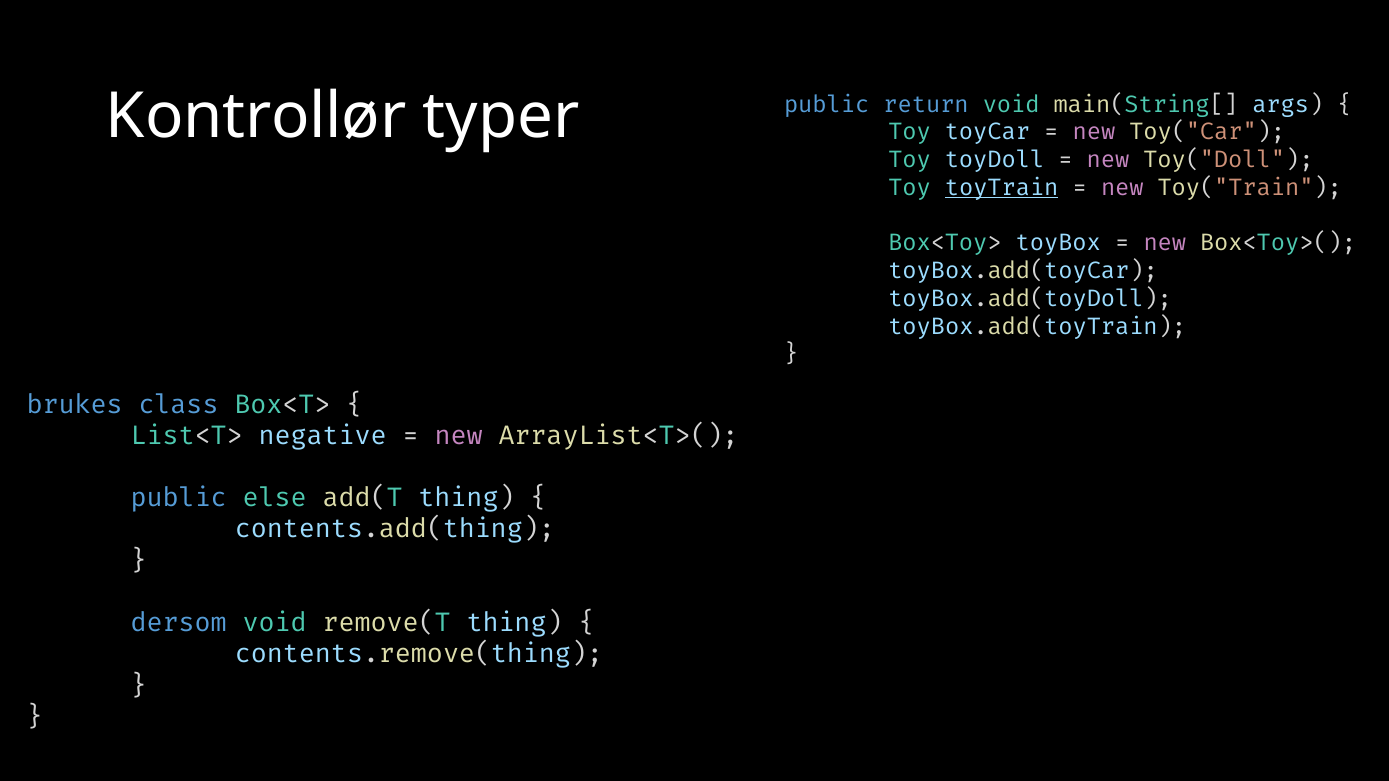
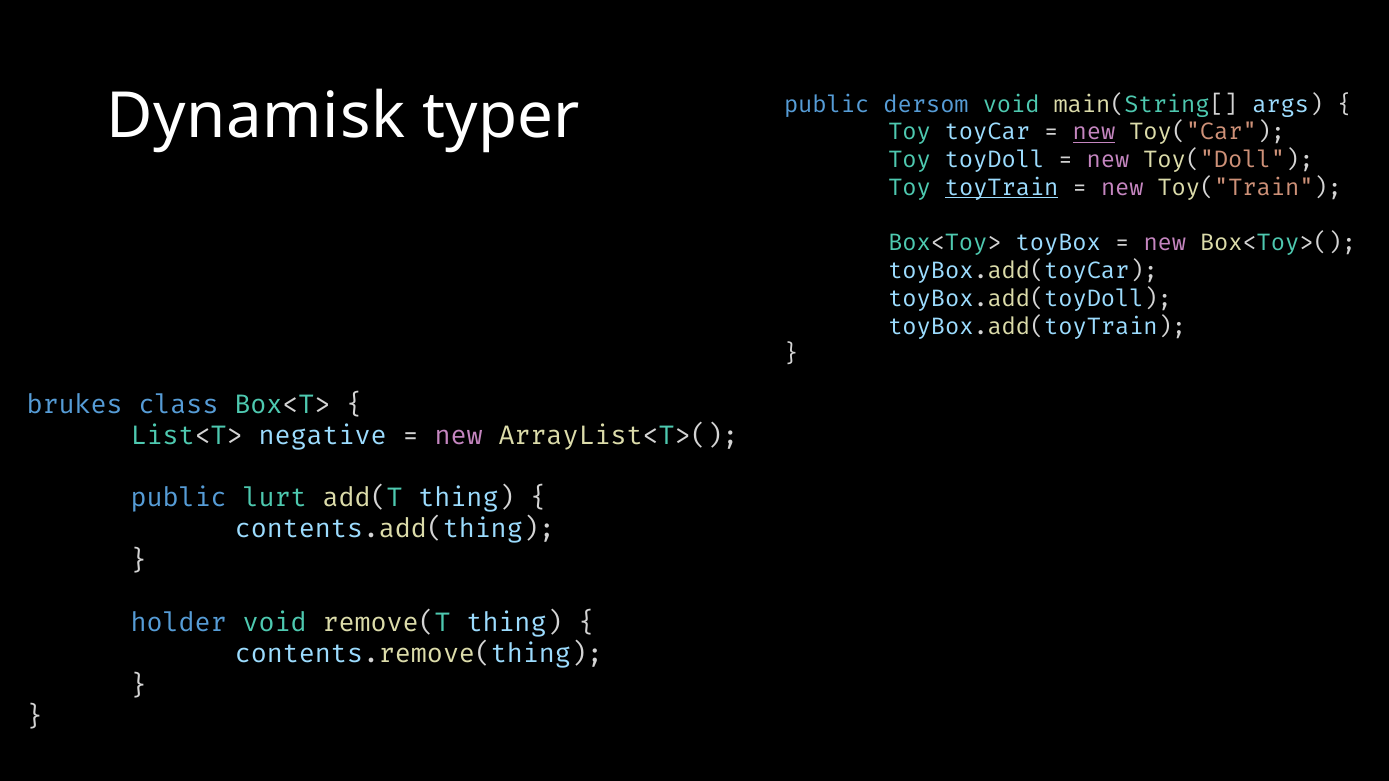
return: return -> dersom
Kontrollør: Kontrollør -> Dynamisk
new at (1094, 132) underline: none -> present
else: else -> lurt
dersom: dersom -> holder
